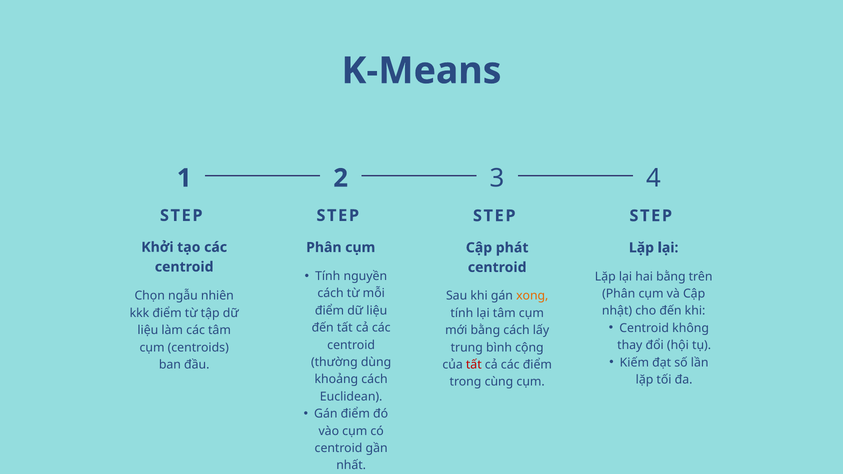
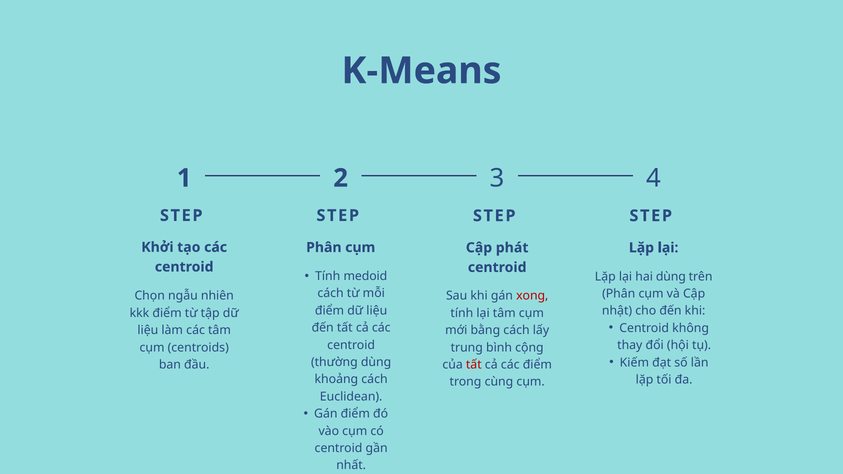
nguyền: nguyền -> medoid
hai bằng: bằng -> dùng
xong colour: orange -> red
